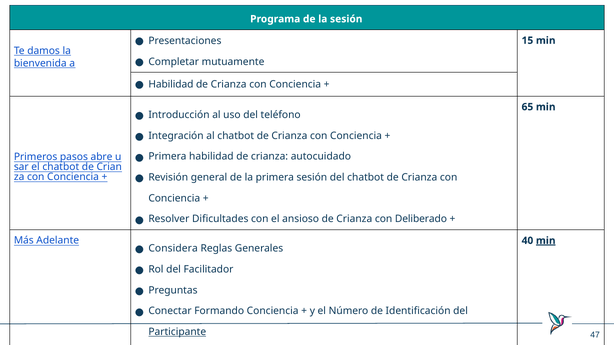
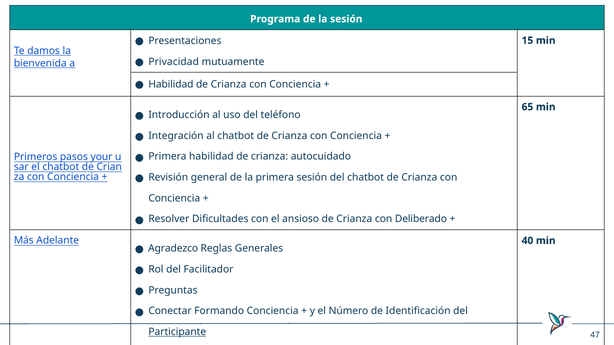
Completar: Completar -> Privacidad
abre: abre -> your
min at (546, 241) underline: present -> none
Considera: Considera -> Agradezco
